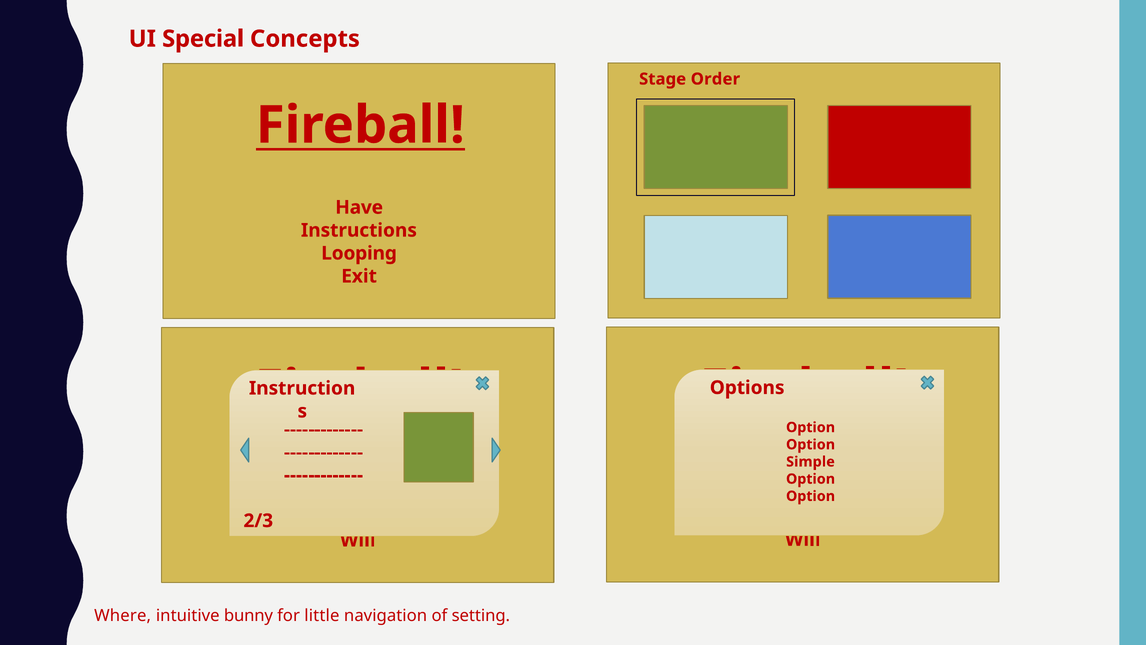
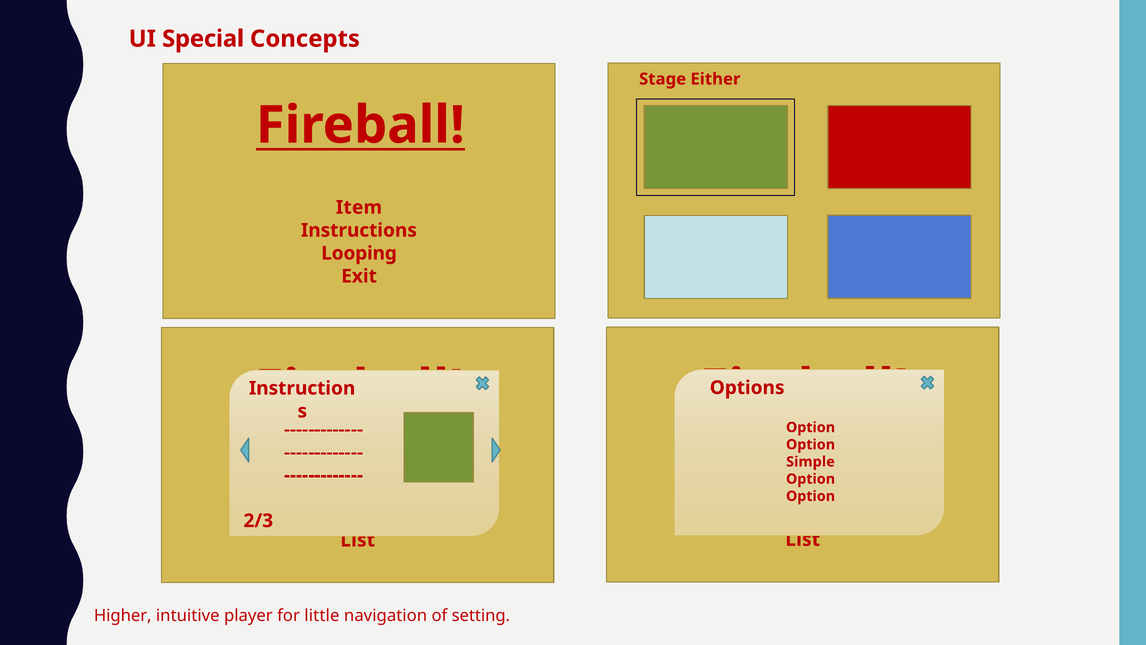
Order: Order -> Either
Have: Have -> Item
Will at (803, 539): Will -> List
Will at (358, 540): Will -> List
Where: Where -> Higher
bunny: bunny -> player
